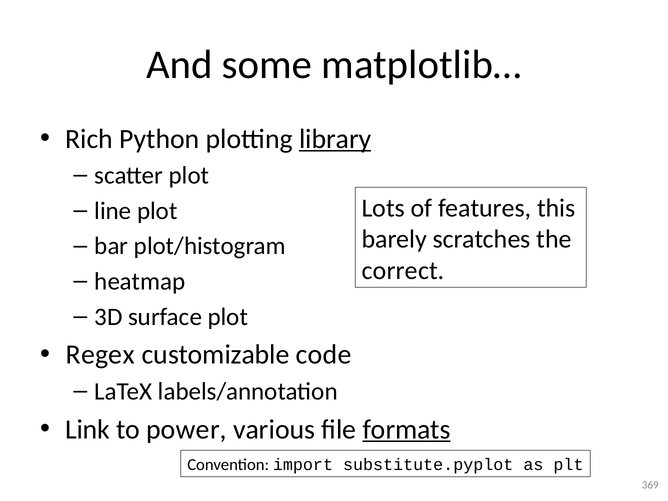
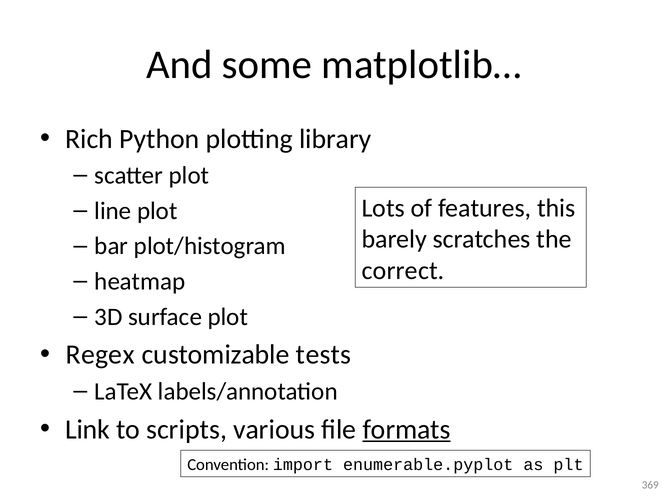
library underline: present -> none
code: code -> tests
power: power -> scripts
substitute.pyplot: substitute.pyplot -> enumerable.pyplot
